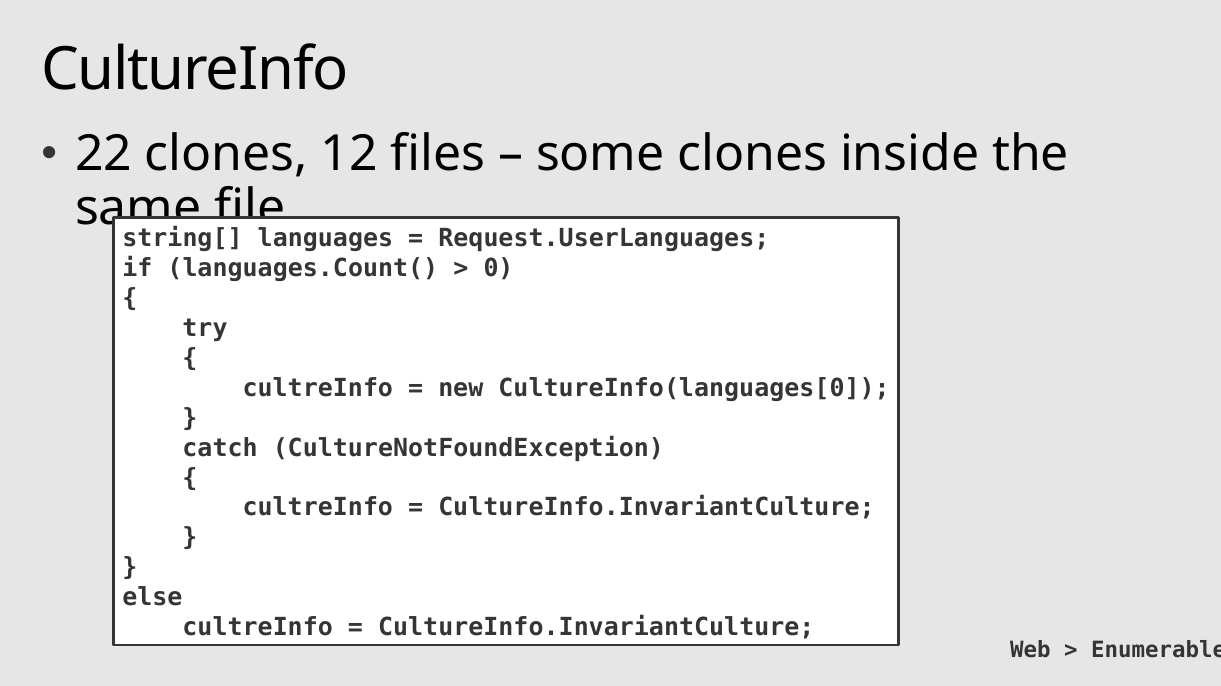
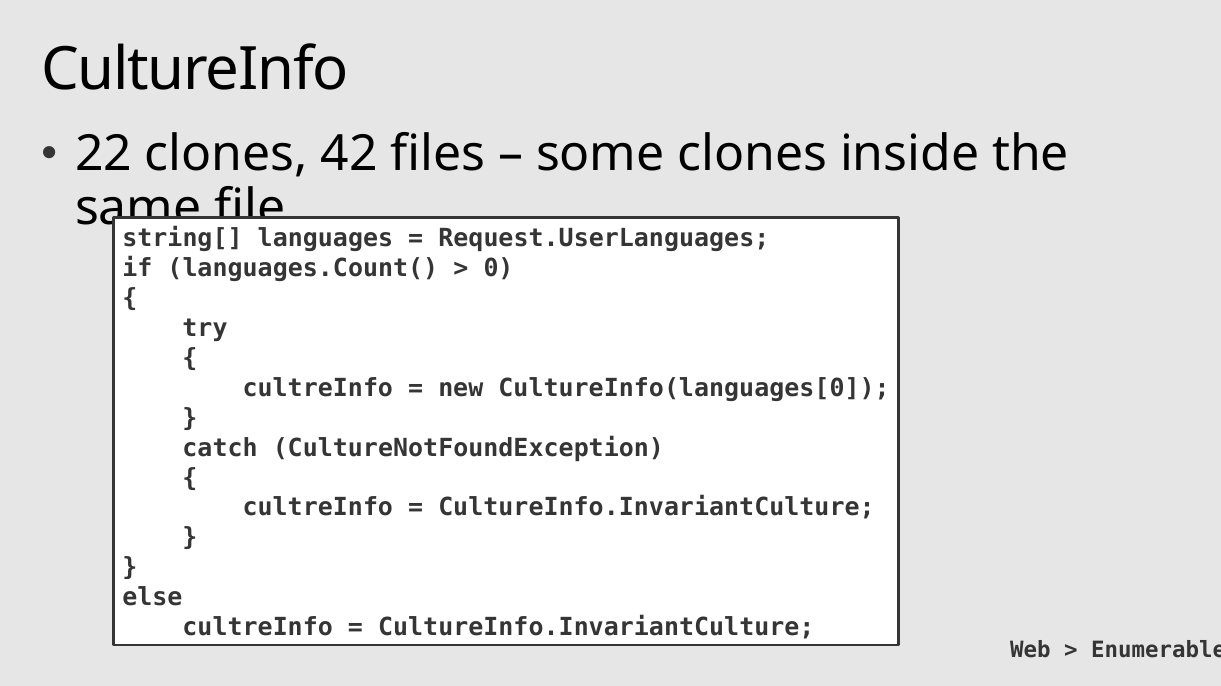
12: 12 -> 42
